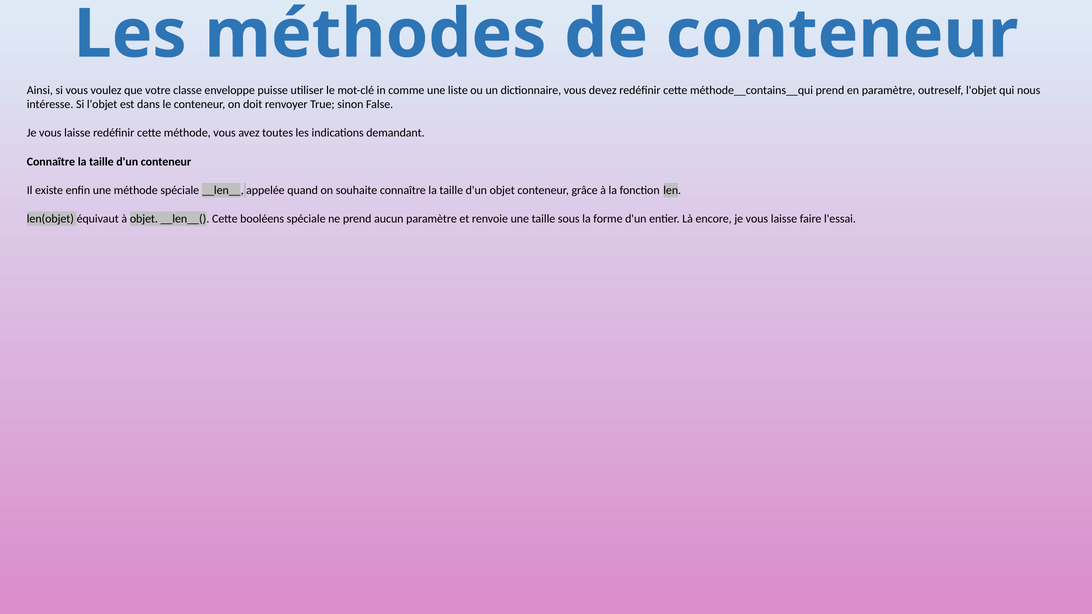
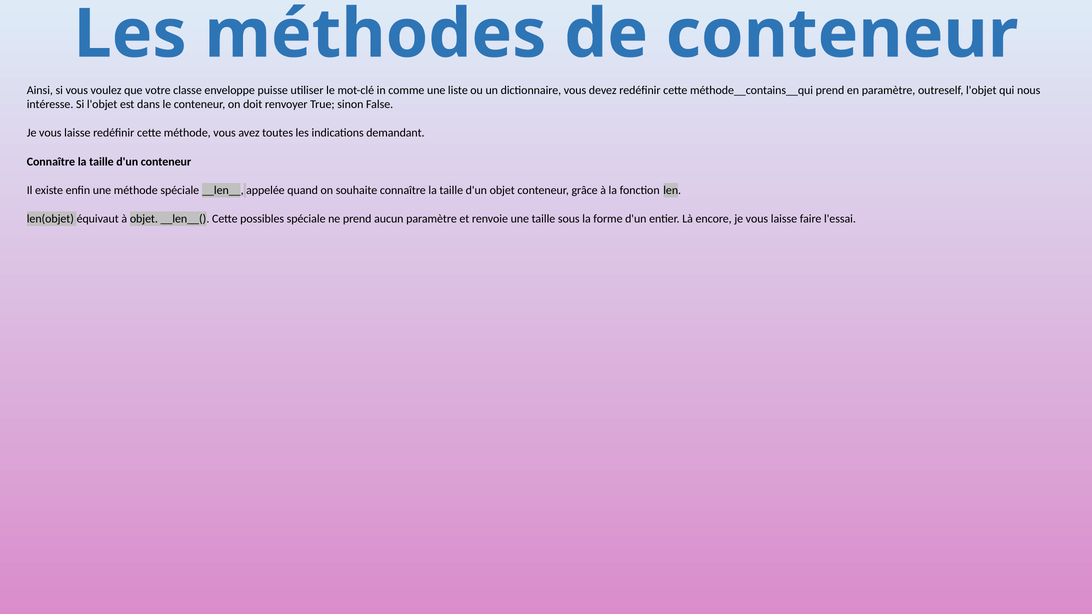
booléens: booléens -> possibles
